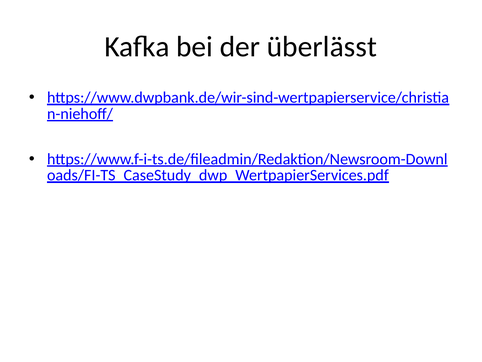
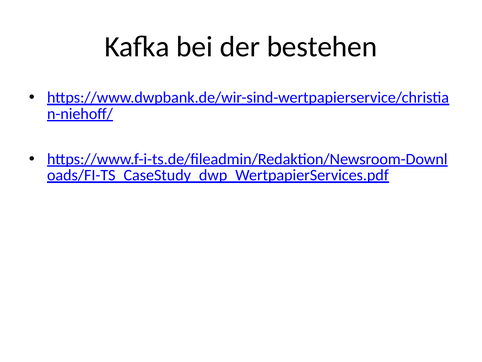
überlässt: überlässt -> bestehen
